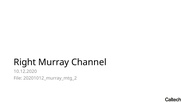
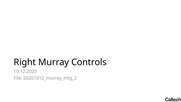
Channel: Channel -> Controls
